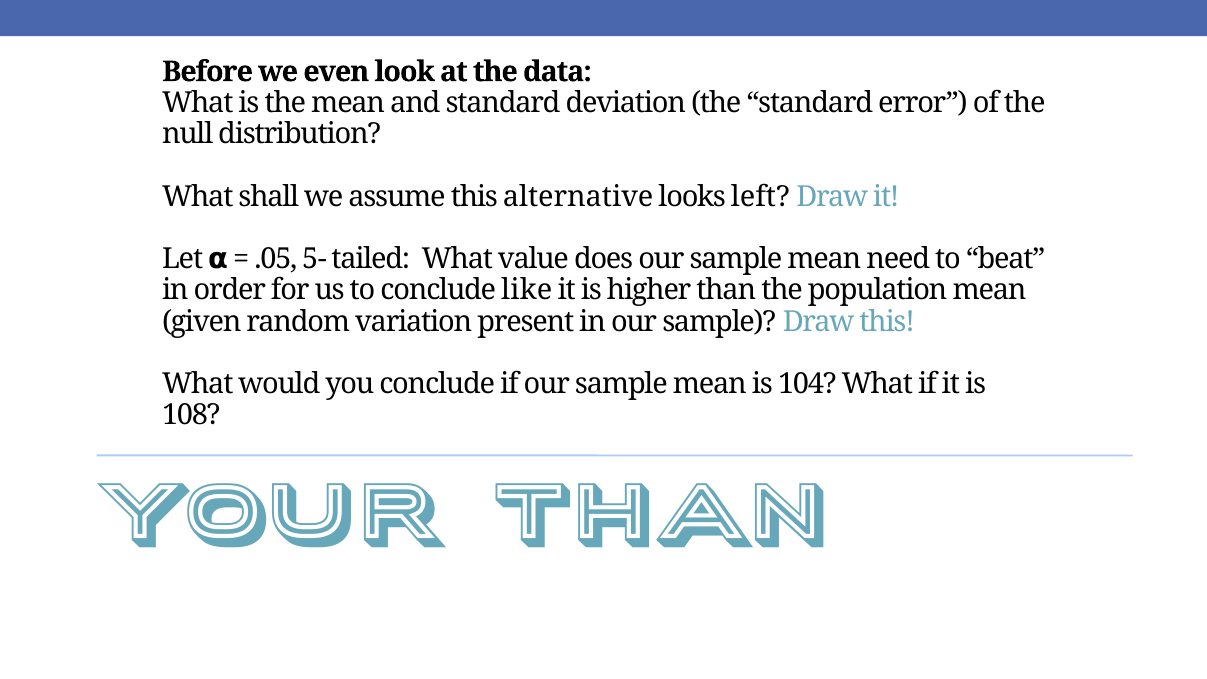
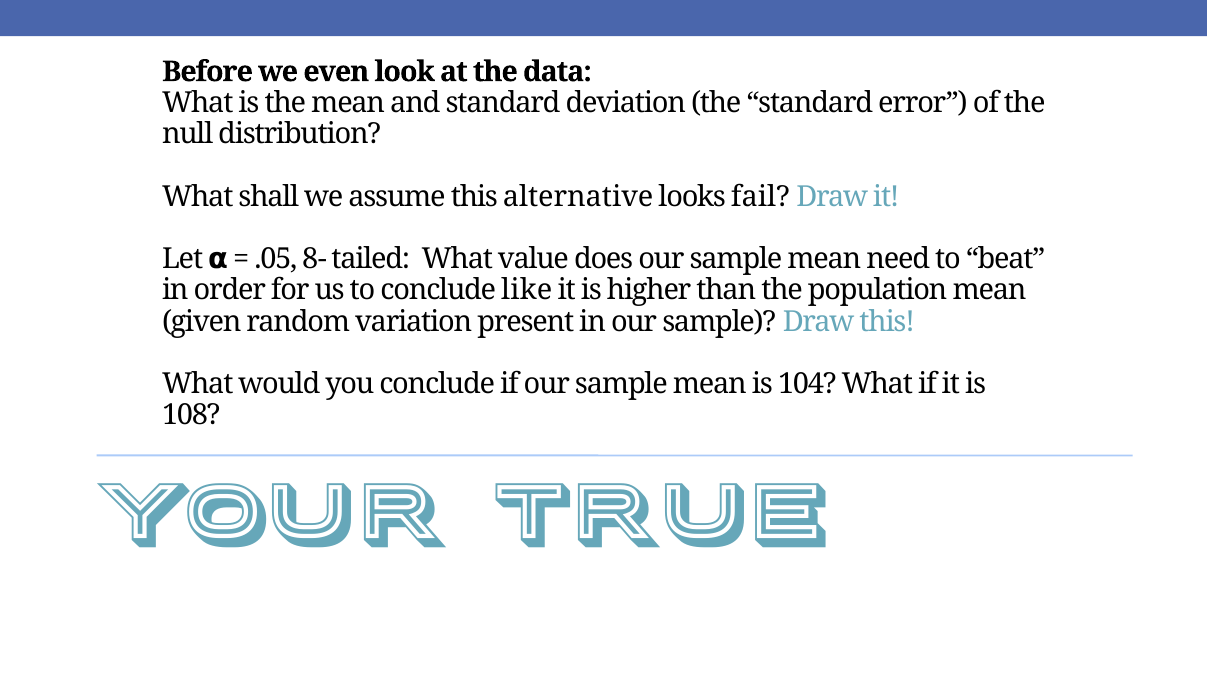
left: left -> fail
5-: 5- -> 8-
Your Than: Than -> True
